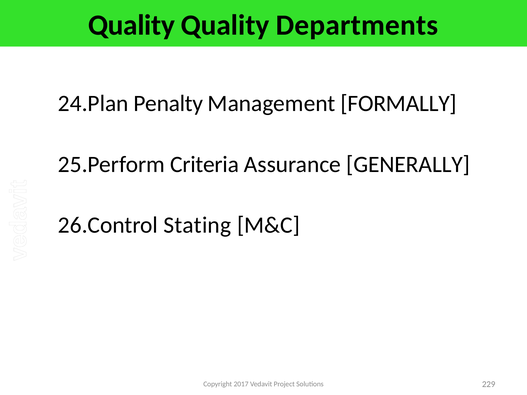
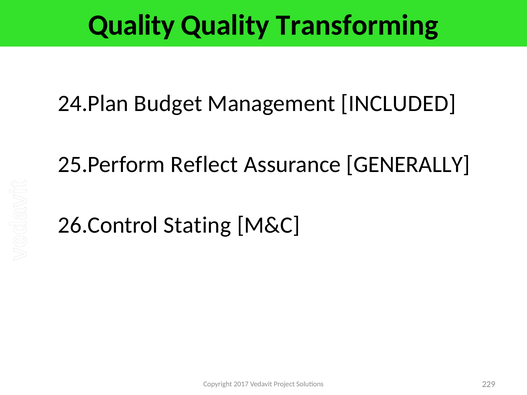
Departments: Departments -> Transforming
Penalty: Penalty -> Budget
FORMALLY: FORMALLY -> INCLUDED
Criteria: Criteria -> Reflect
